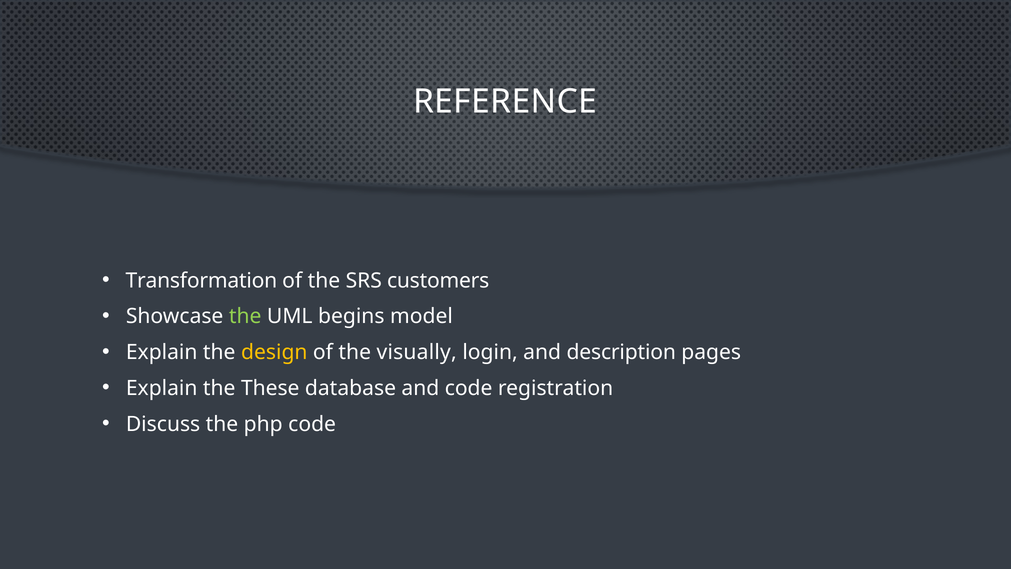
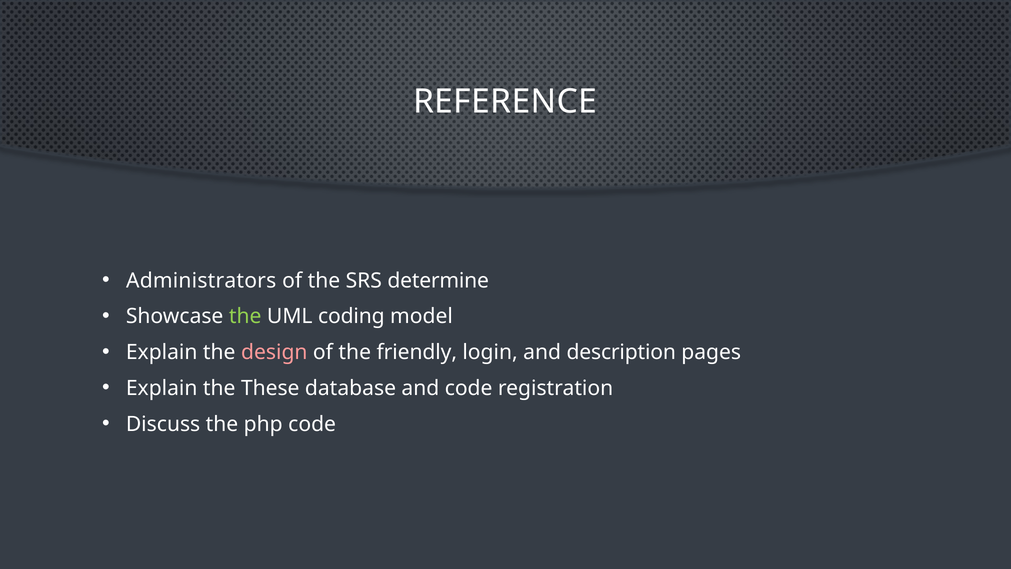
Transformation: Transformation -> Administrators
customers: customers -> determine
begins: begins -> coding
design colour: yellow -> pink
visually: visually -> friendly
